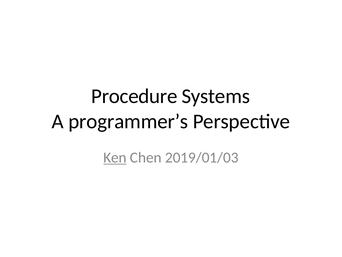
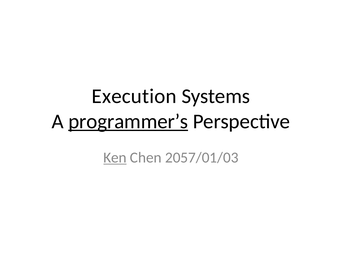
Procedure: Procedure -> Execution
programmer’s underline: none -> present
2019/01/03: 2019/01/03 -> 2057/01/03
